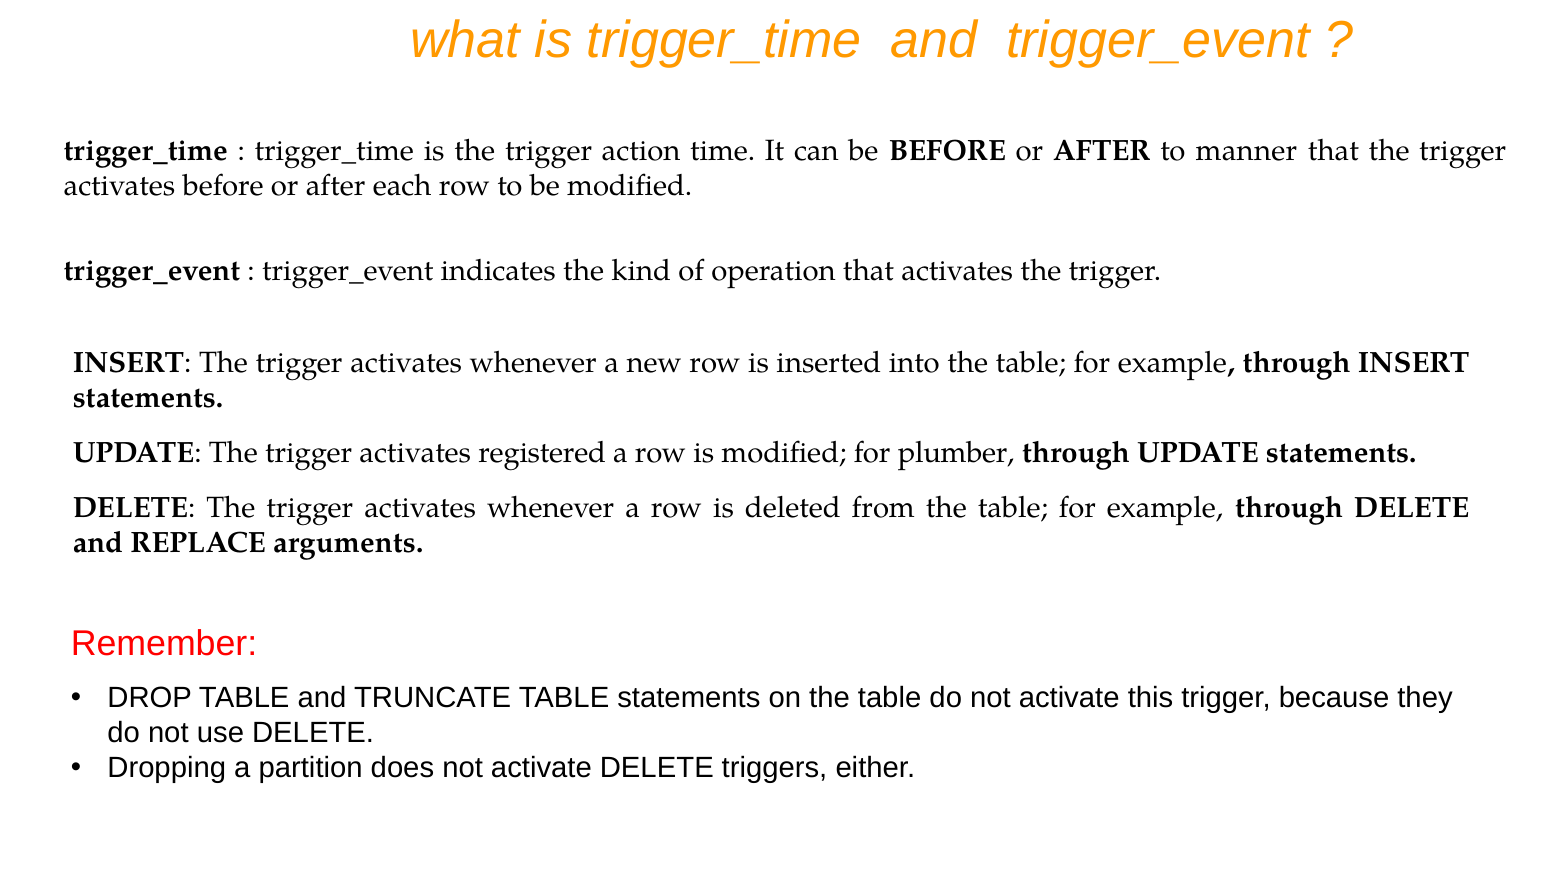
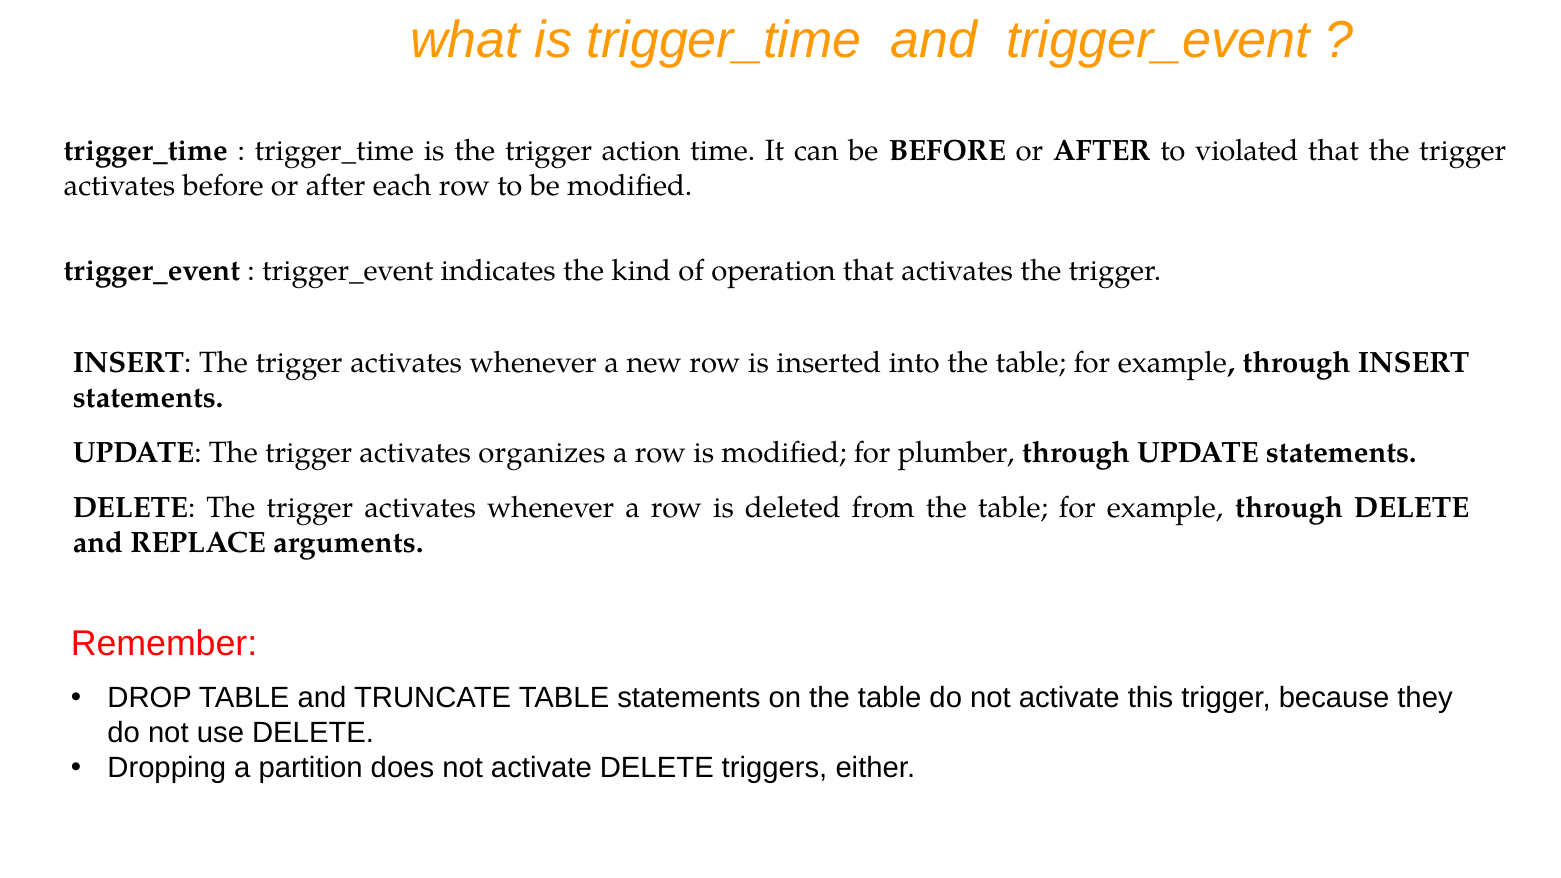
manner: manner -> violated
registered: registered -> organizes
